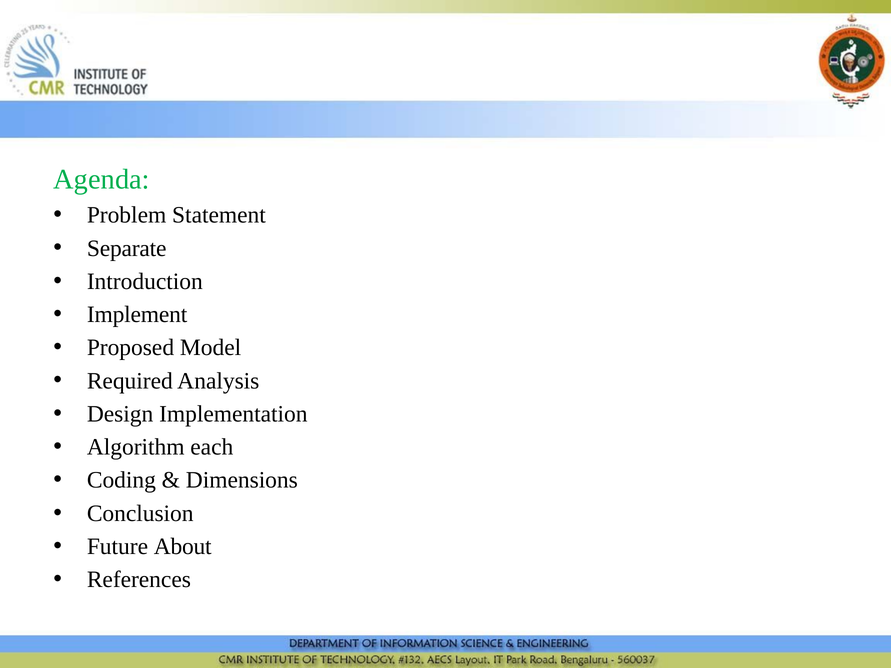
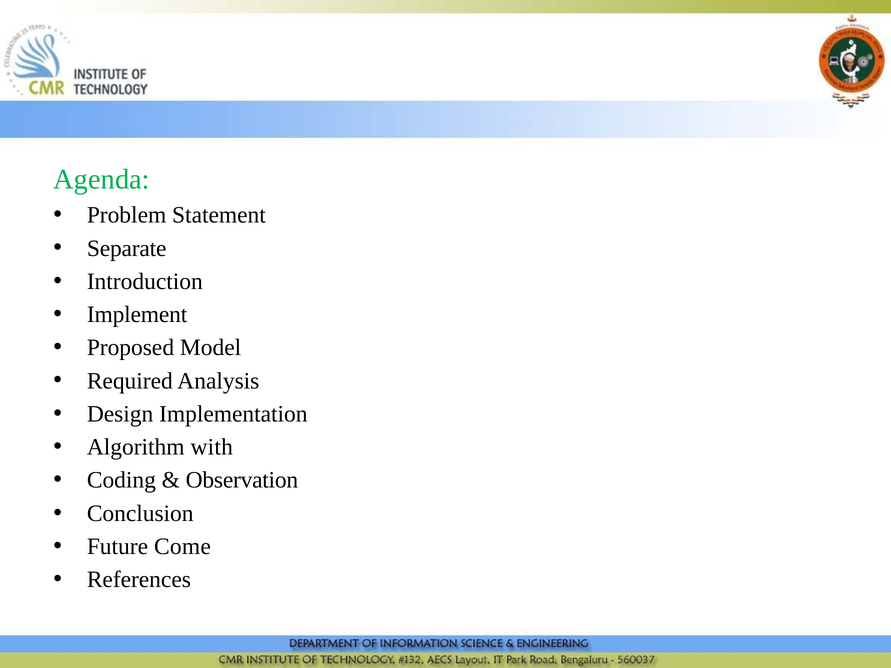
each: each -> with
Dimensions: Dimensions -> Observation
About: About -> Come
